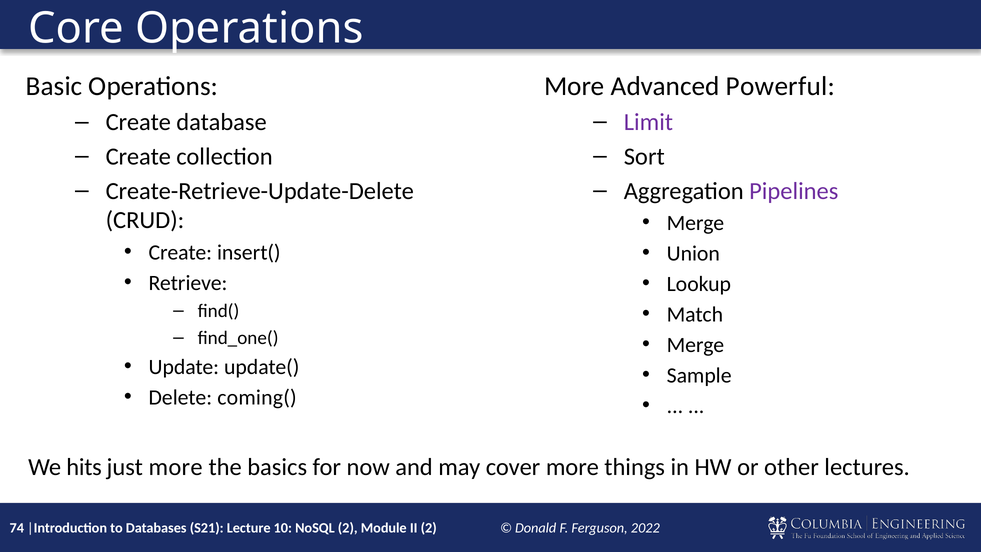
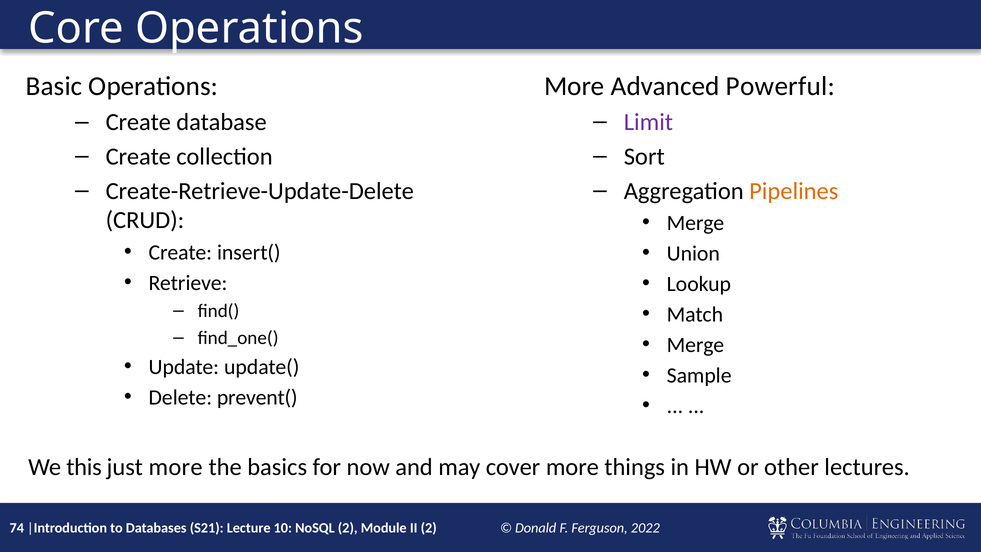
Pipelines colour: purple -> orange
coming(: coming( -> prevent(
hits: hits -> this
